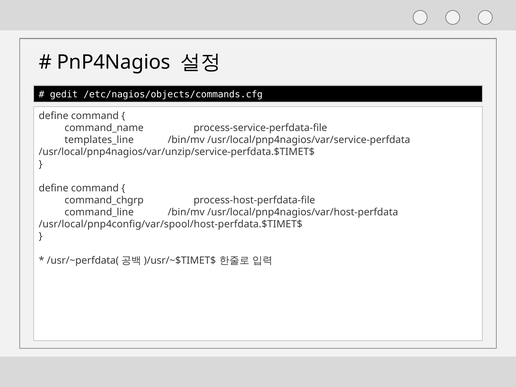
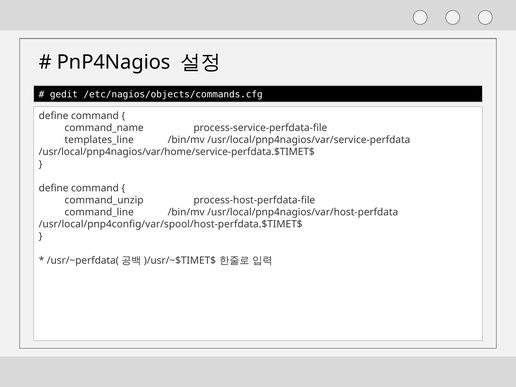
/usr/local/pnp4nagios/var/unzip/service-perfdata.$TIMET$: /usr/local/pnp4nagios/var/unzip/service-perfdata.$TIMET$ -> /usr/local/pnp4nagios/var/home/service-perfdata.$TIMET$
command_chgrp: command_chgrp -> command_unzip
